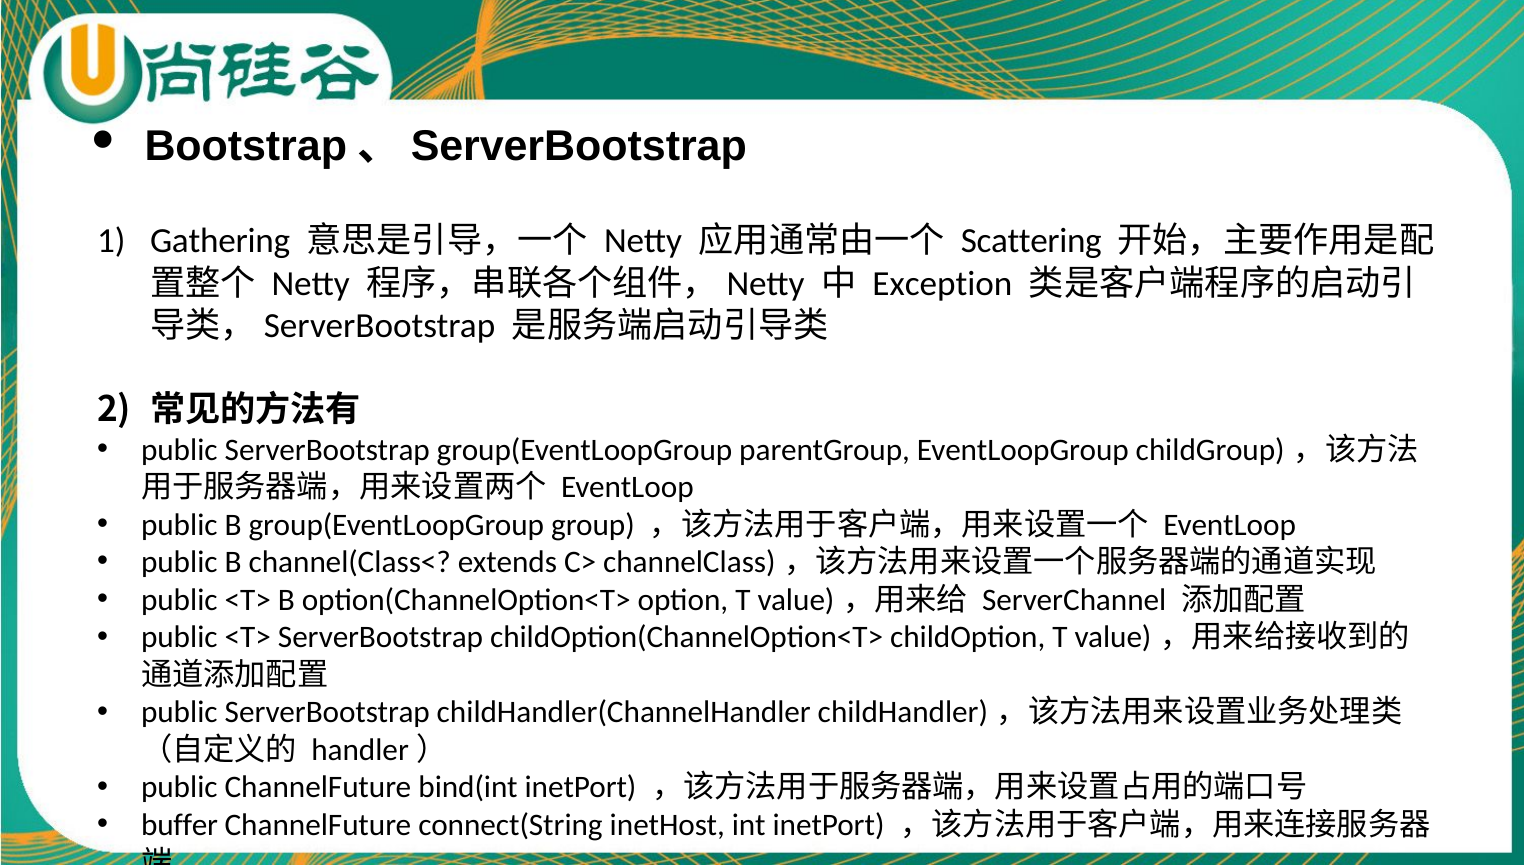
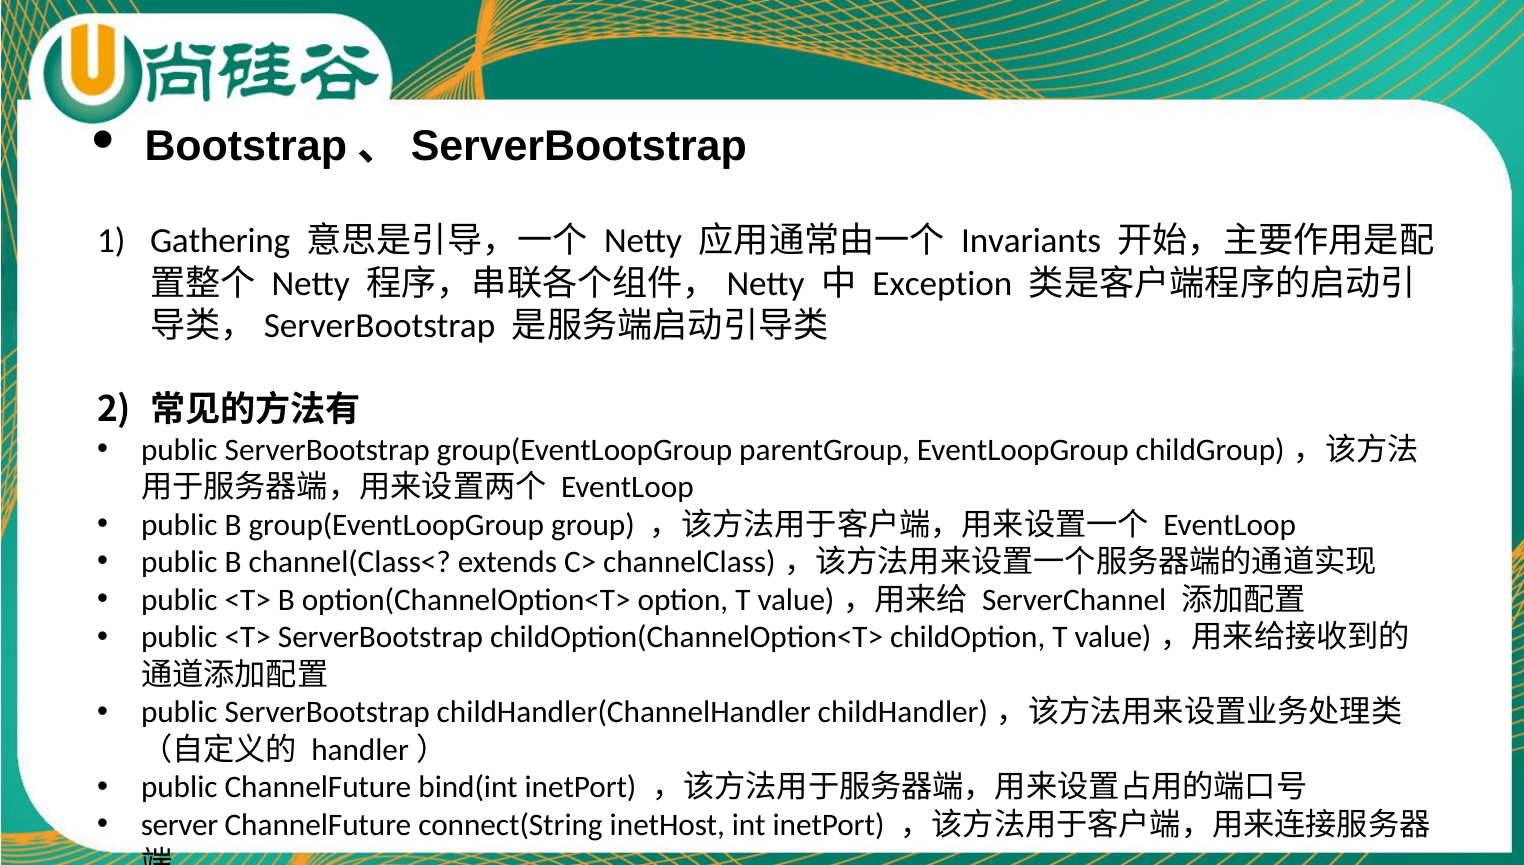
Scattering: Scattering -> Invariants
buffer: buffer -> server
